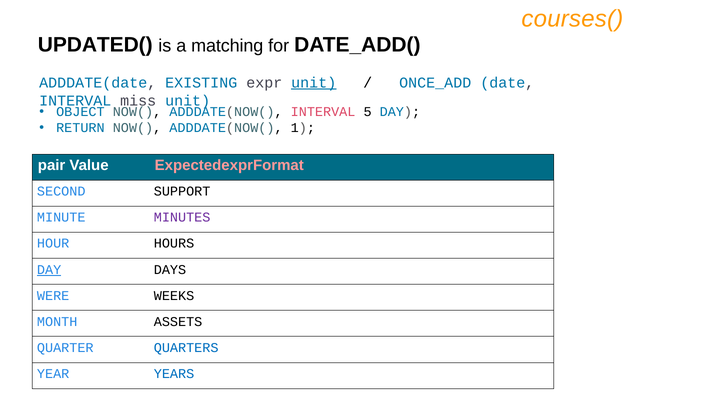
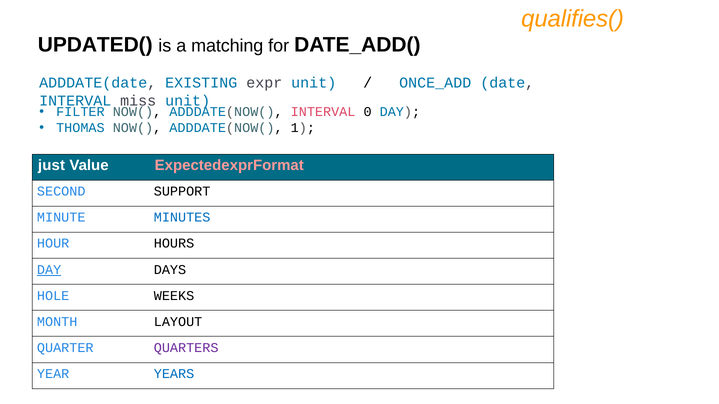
courses(: courses( -> qualifies(
unit at (314, 83) underline: present -> none
OBJECT: OBJECT -> FILTER
5: 5 -> 0
RETURN: RETURN -> THOMAS
pair: pair -> just
MINUTES colour: purple -> blue
WERE: WERE -> HOLE
ASSETS: ASSETS -> LAYOUT
QUARTERS colour: blue -> purple
